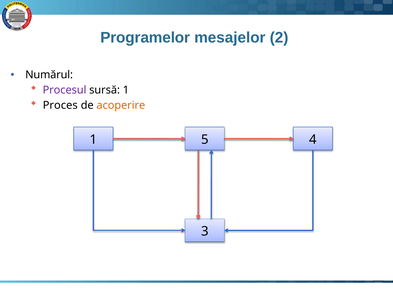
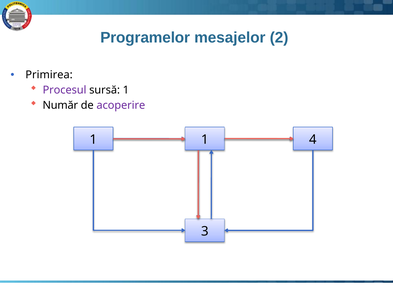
Numărul: Numărul -> Primirea
Proces: Proces -> Număr
acoperire colour: orange -> purple
1 5: 5 -> 1
